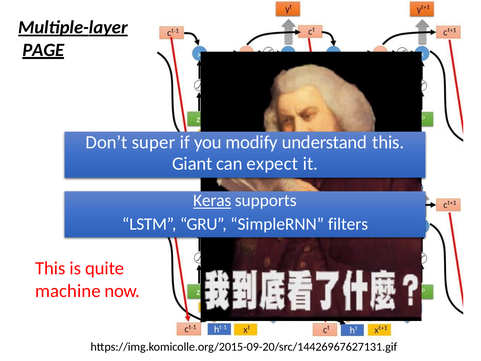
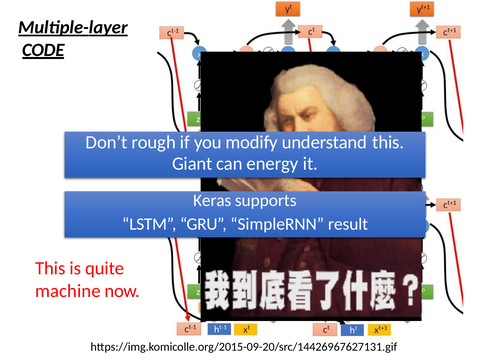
PAGE: PAGE -> CODE
super: super -> rough
expect: expect -> energy
Keras underline: present -> none
filters: filters -> result
